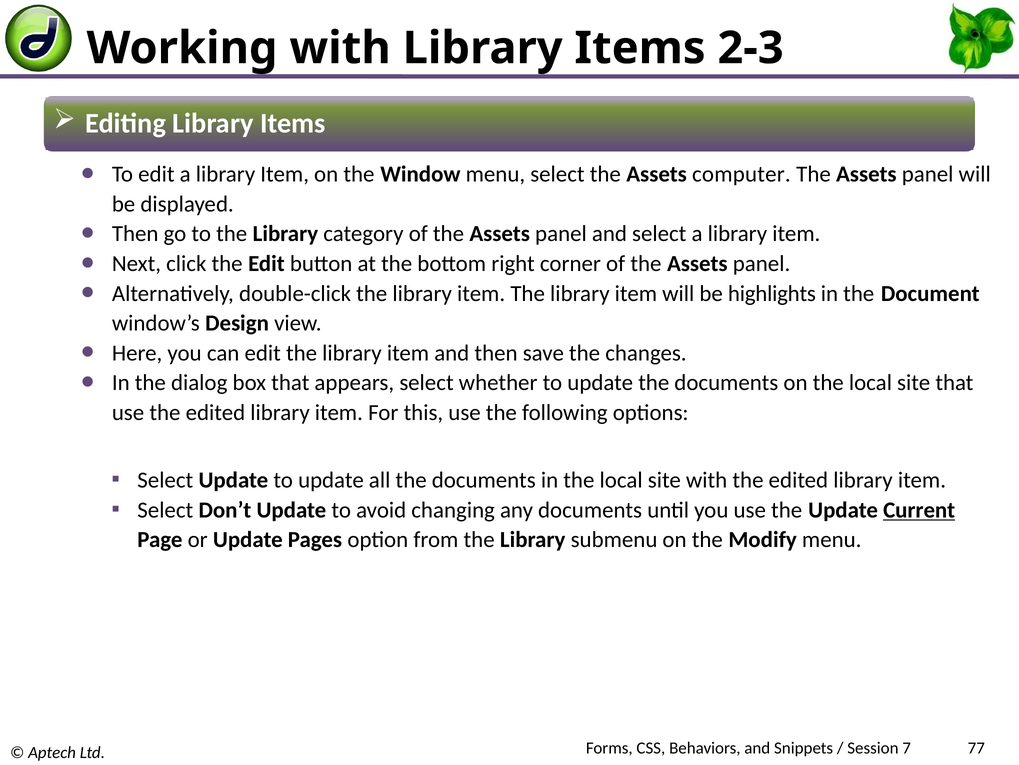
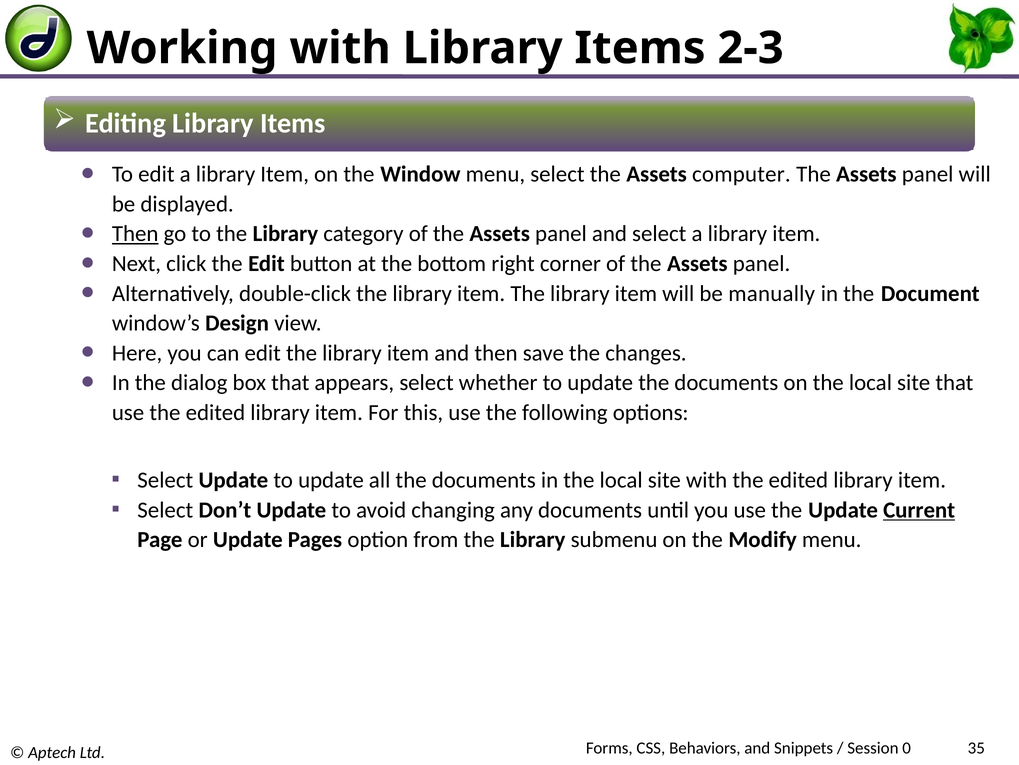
Then at (135, 234) underline: none -> present
highlights: highlights -> manually
7: 7 -> 0
77: 77 -> 35
